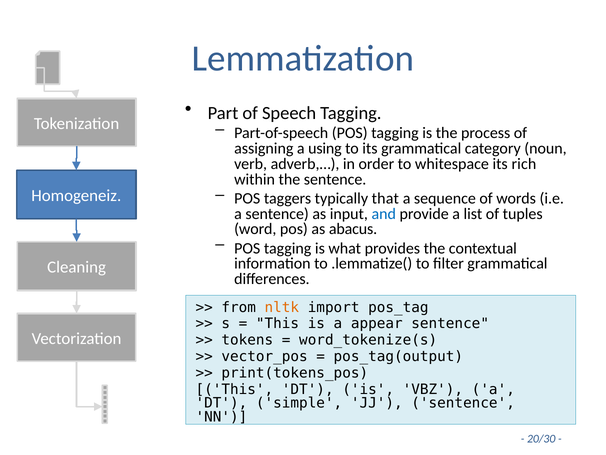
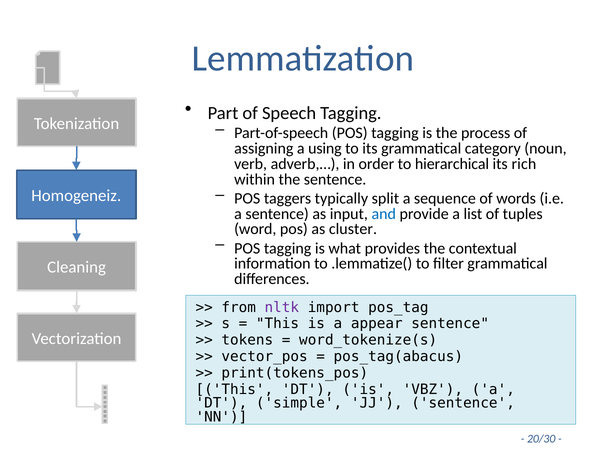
whitespace: whitespace -> hierarchical
that: that -> split
abacus: abacus -> cluster
nltk colour: orange -> purple
pos_tag(output: pos_tag(output -> pos_tag(abacus
